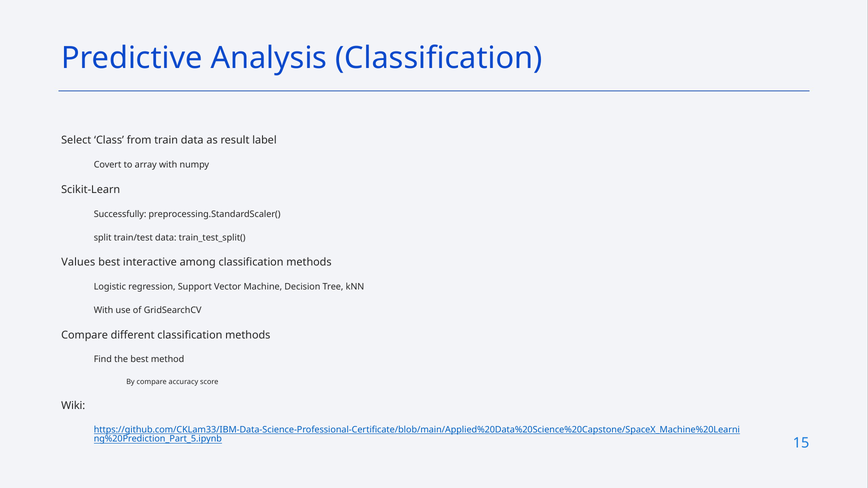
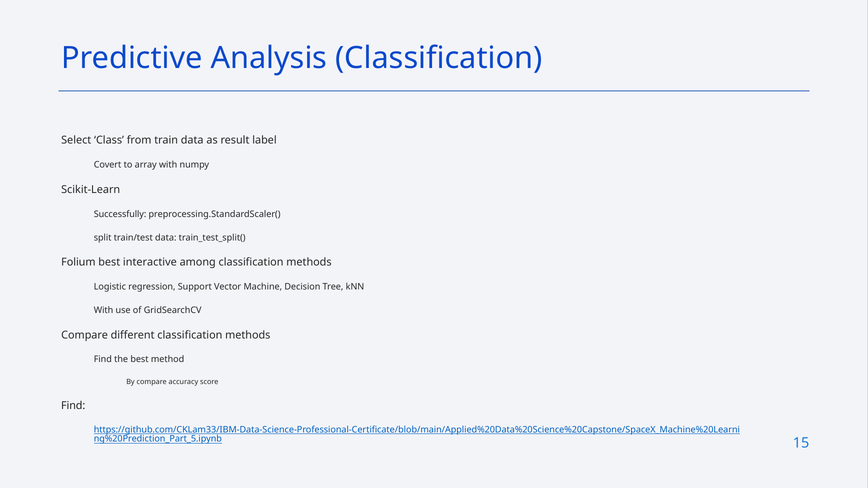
Values: Values -> Folium
Wiki at (73, 406): Wiki -> Find
